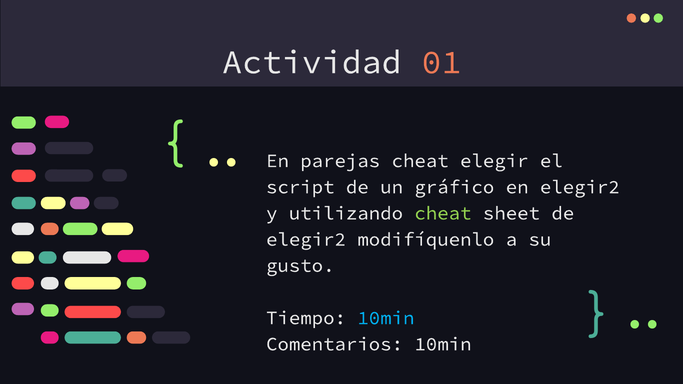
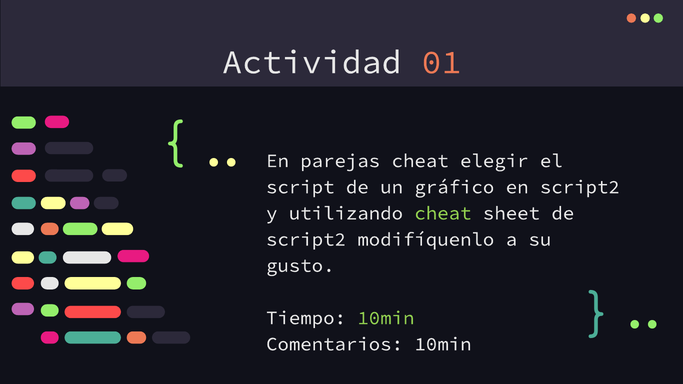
en elegir2: elegir2 -> script2
elegir2 at (306, 240): elegir2 -> script2
10min at (386, 318) colour: light blue -> light green
